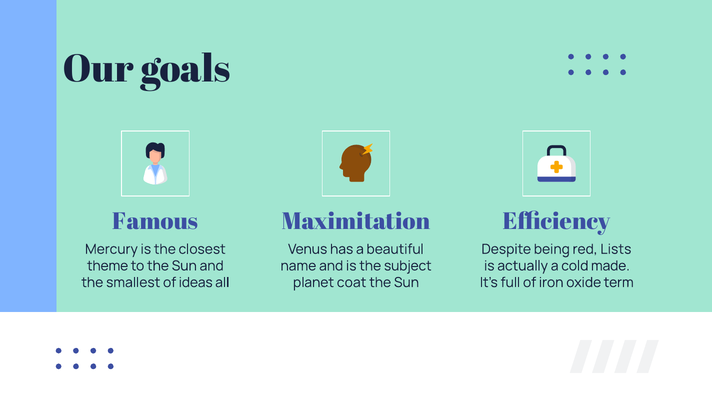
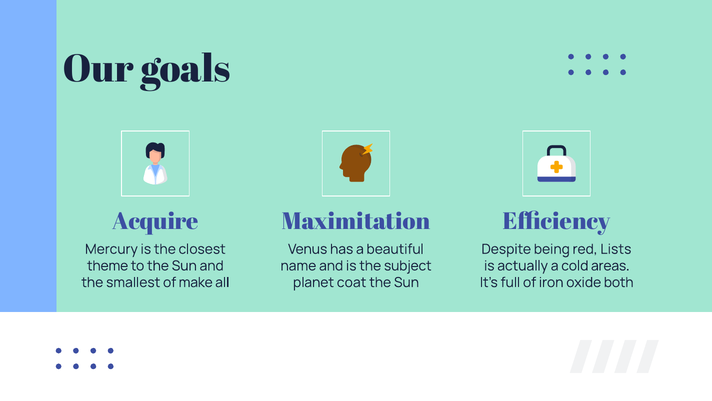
Famous: Famous -> Acquire
made: made -> areas
ideas: ideas -> make
term: term -> both
